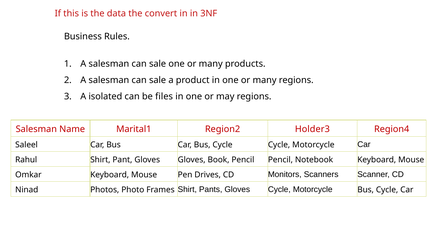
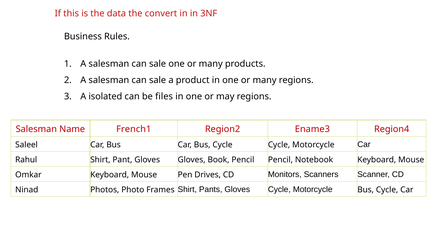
Marital1: Marital1 -> French1
Holder3: Holder3 -> Ename3
